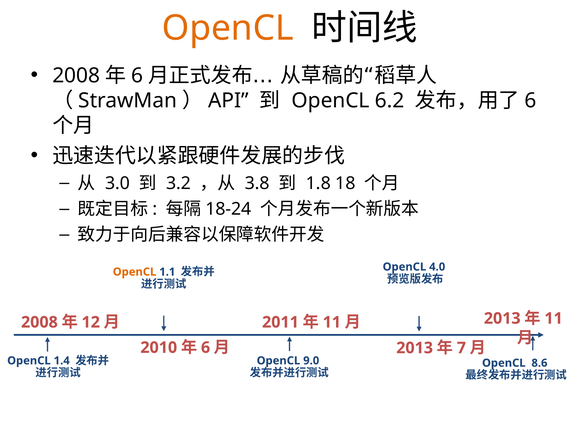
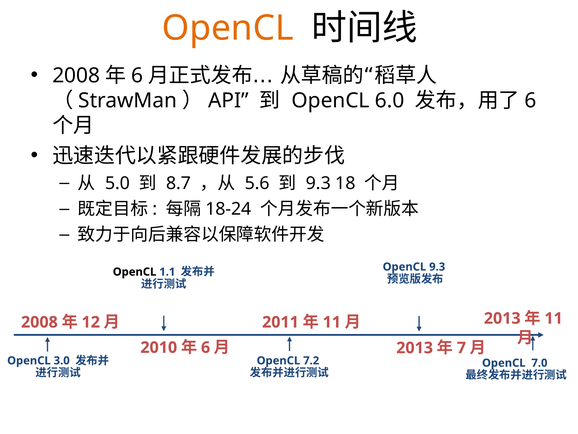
6.2: 6.2 -> 6.0
3.0: 3.0 -> 5.0
3.2: 3.2 -> 8.7
3.8: 3.8 -> 5.6
1.8 at (318, 183): 1.8 -> 9.3
OpenCL 4.0: 4.0 -> 9.3
OpenCL at (135, 272) colour: orange -> black
1.4: 1.4 -> 3.0
9.0: 9.0 -> 7.2
8.6: 8.6 -> 7.0
